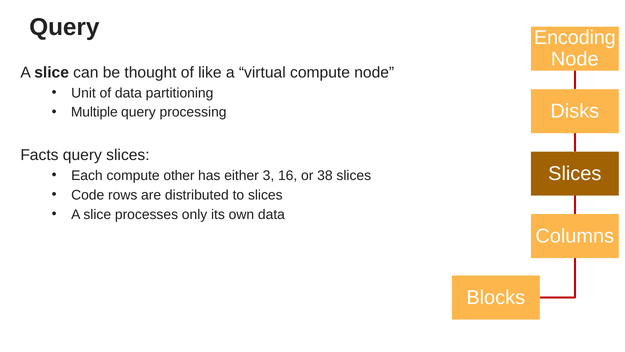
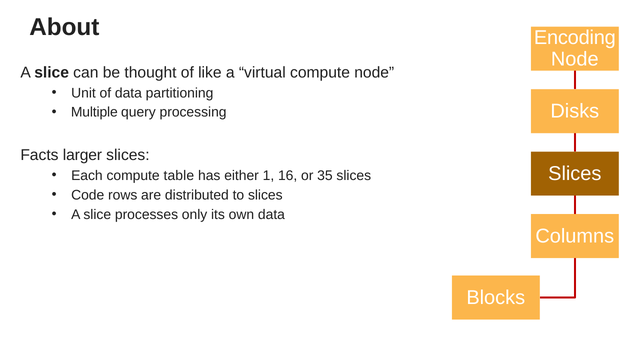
Query at (64, 27): Query -> About
Facts query: query -> larger
other: other -> table
3: 3 -> 1
38: 38 -> 35
